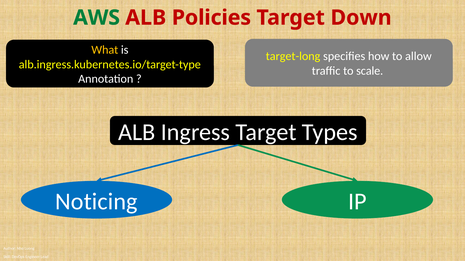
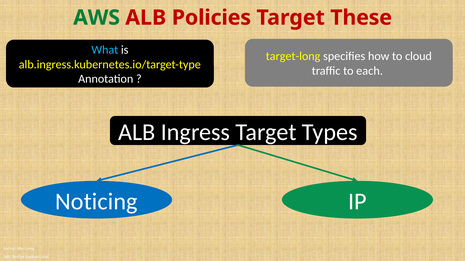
Down: Down -> These
What colour: yellow -> light blue
allow: allow -> cloud
scale: scale -> each
